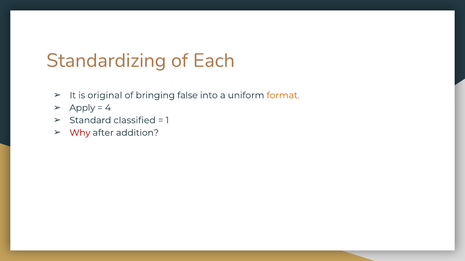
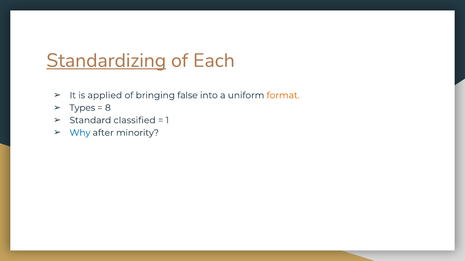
Standardizing underline: none -> present
original: original -> applied
Apply: Apply -> Types
4: 4 -> 8
Why colour: red -> blue
addition: addition -> minority
